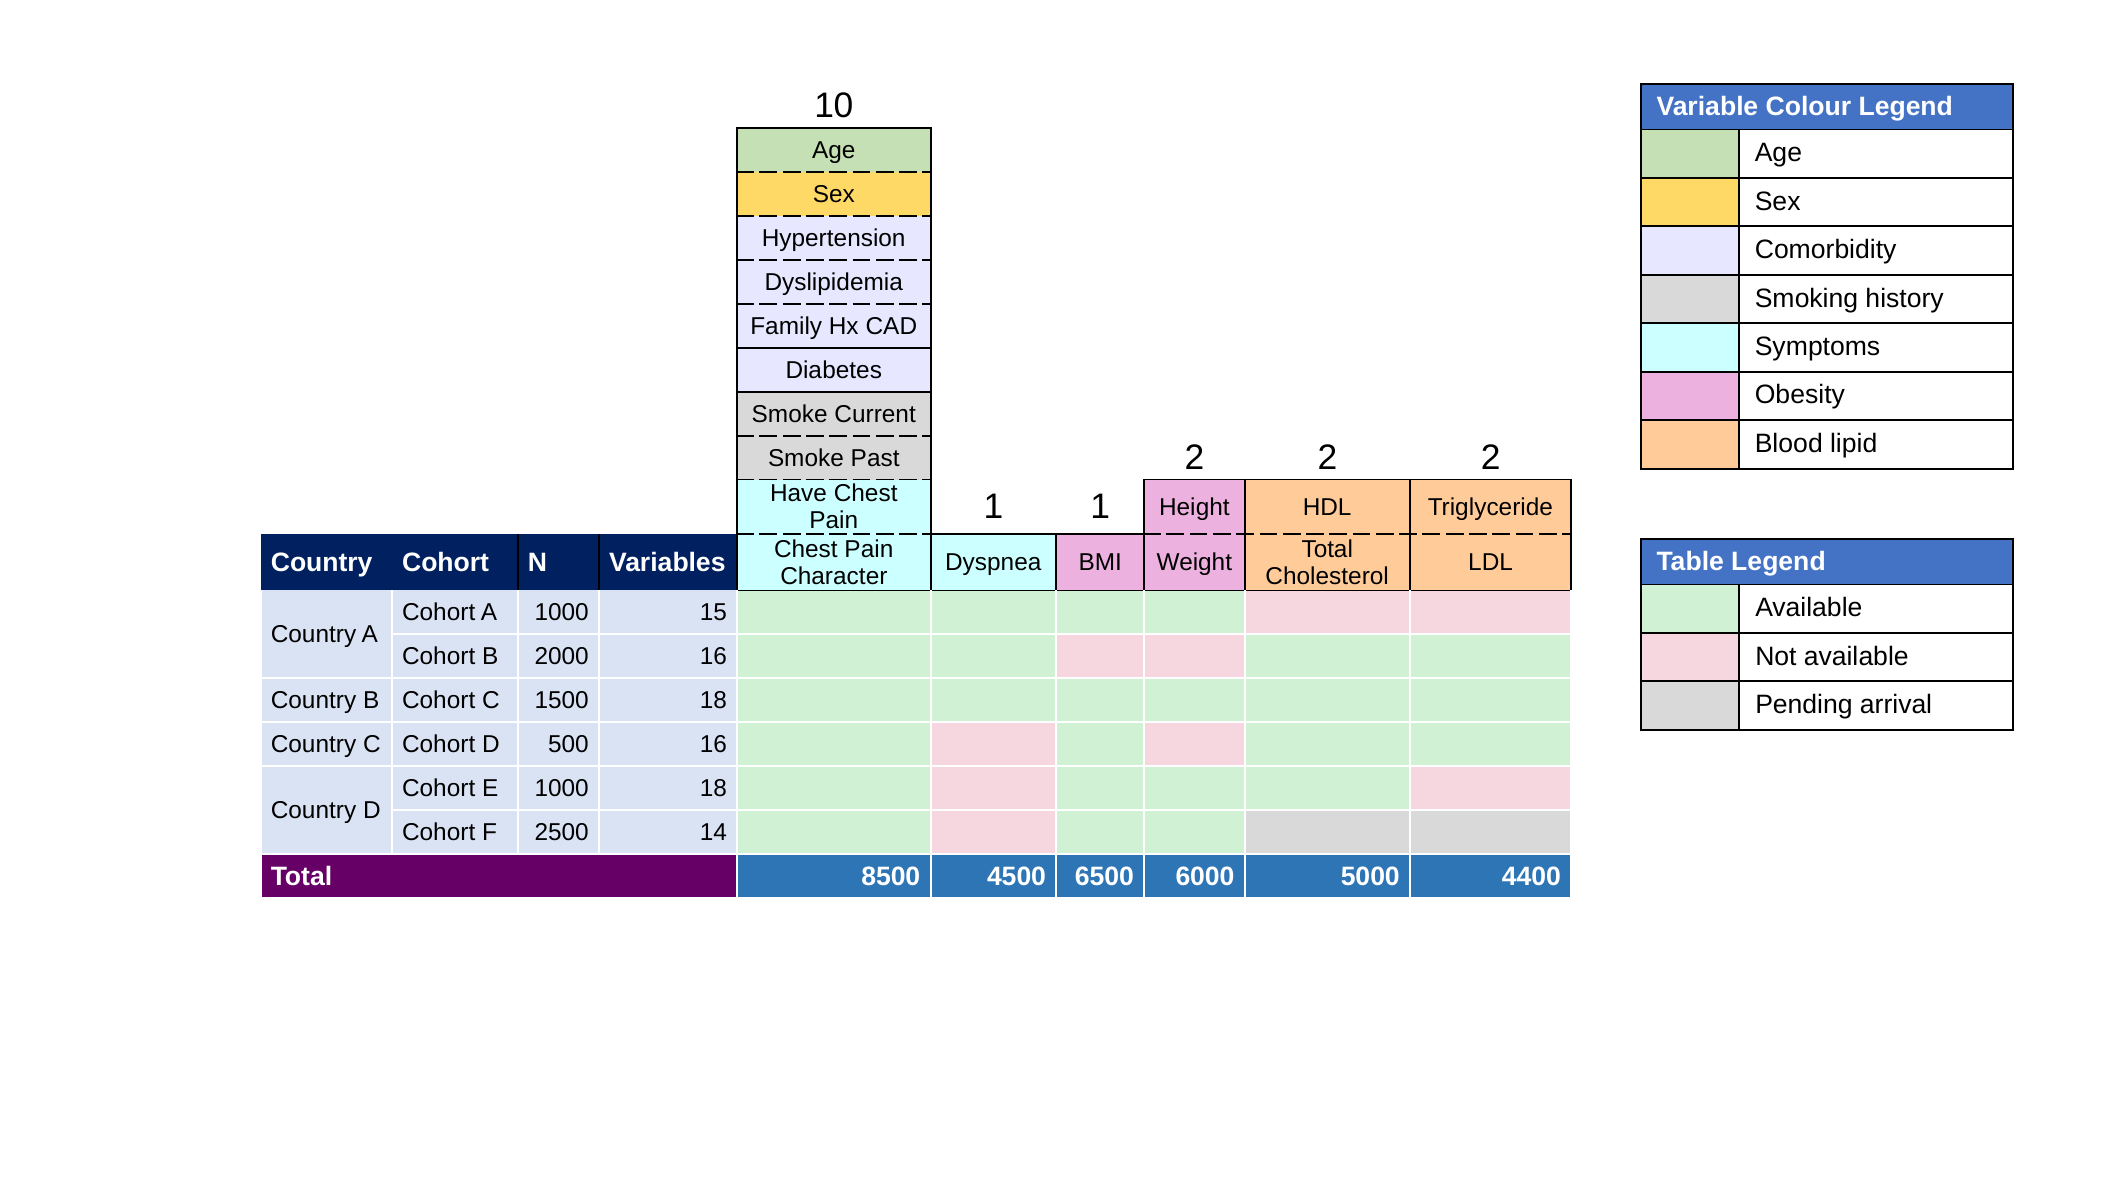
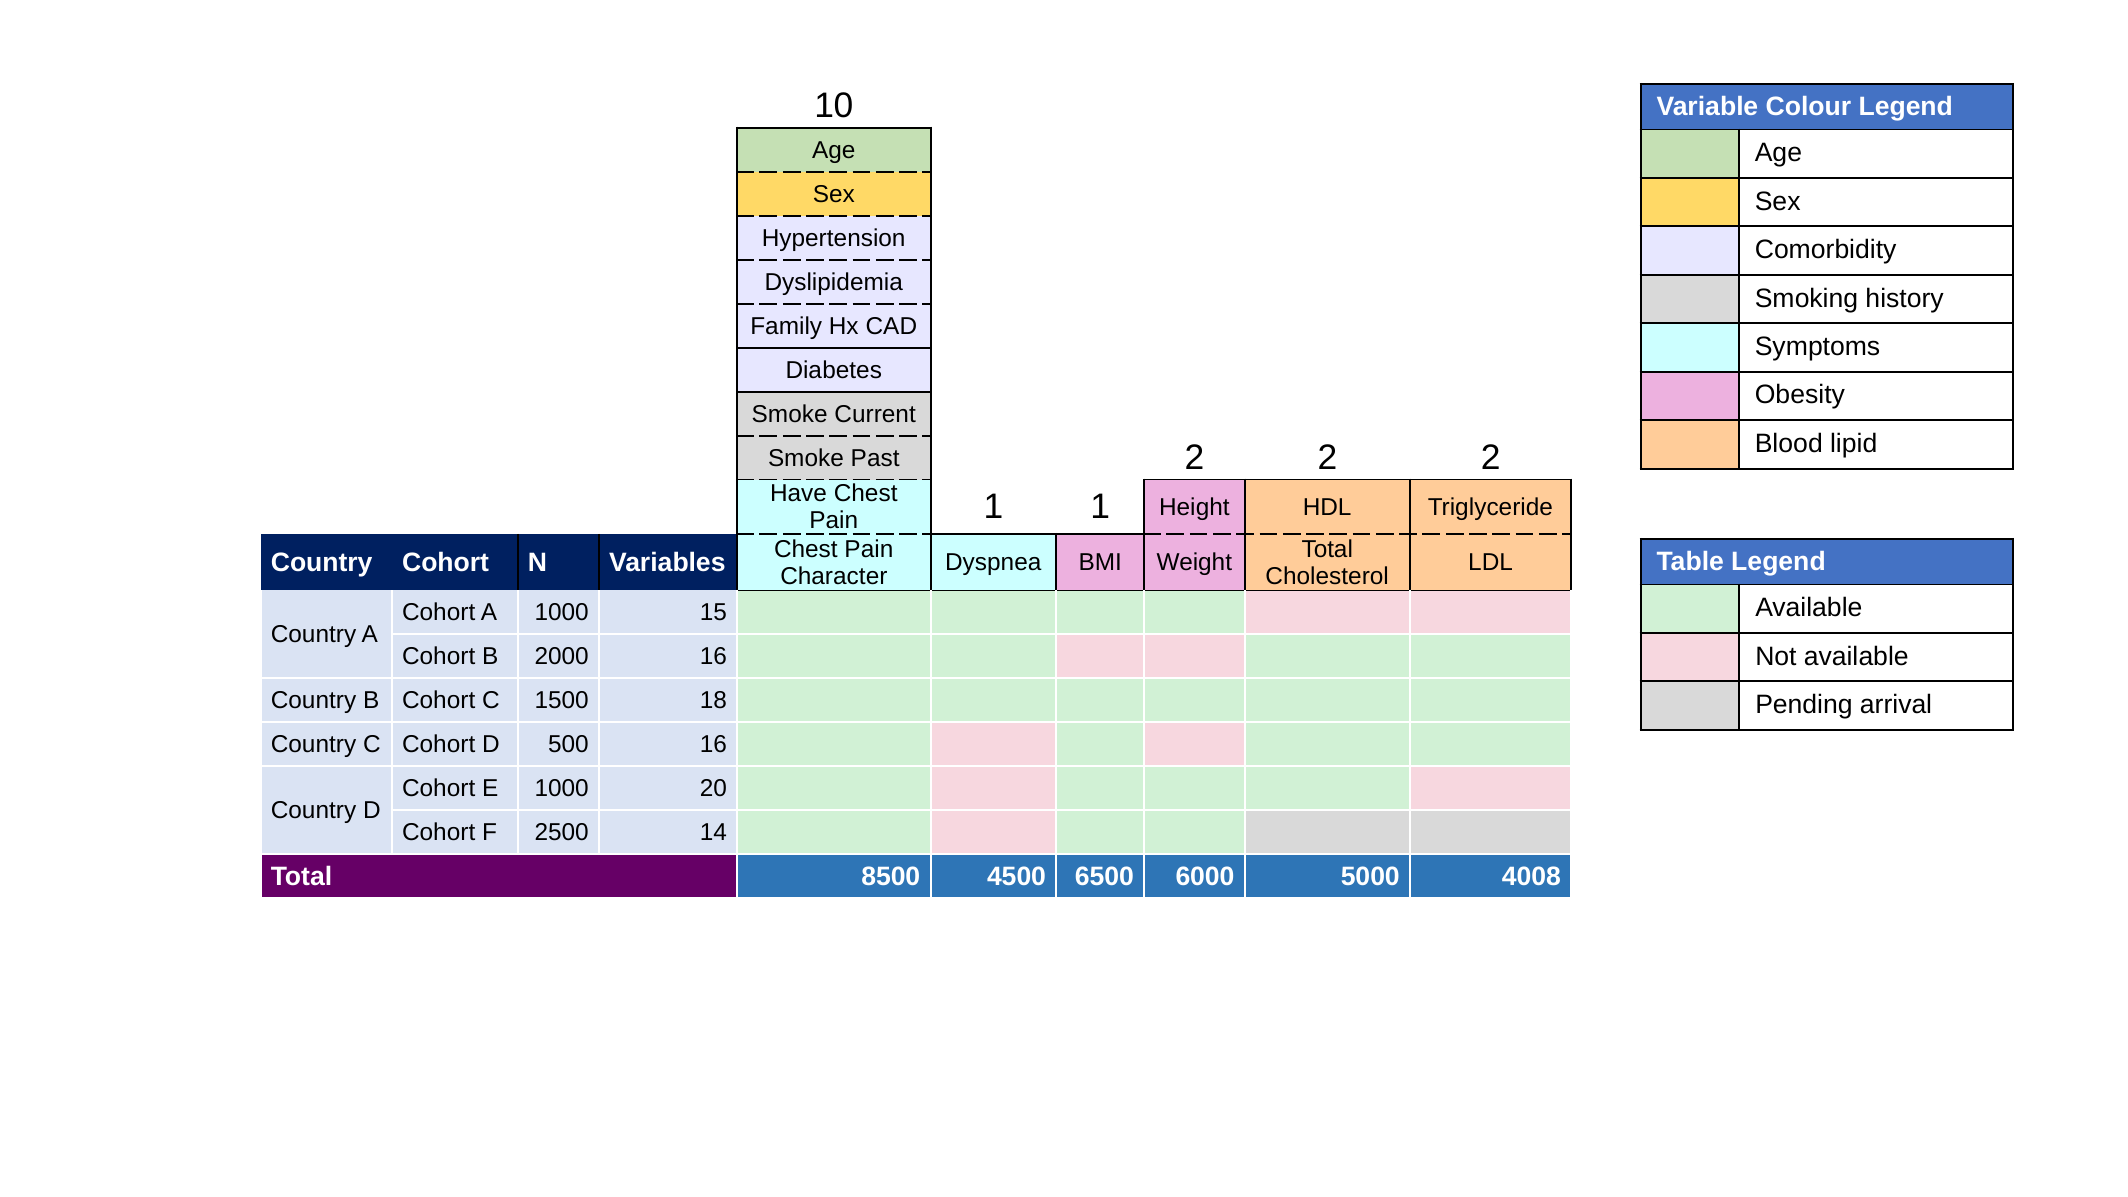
1000 18: 18 -> 20
4400: 4400 -> 4008
